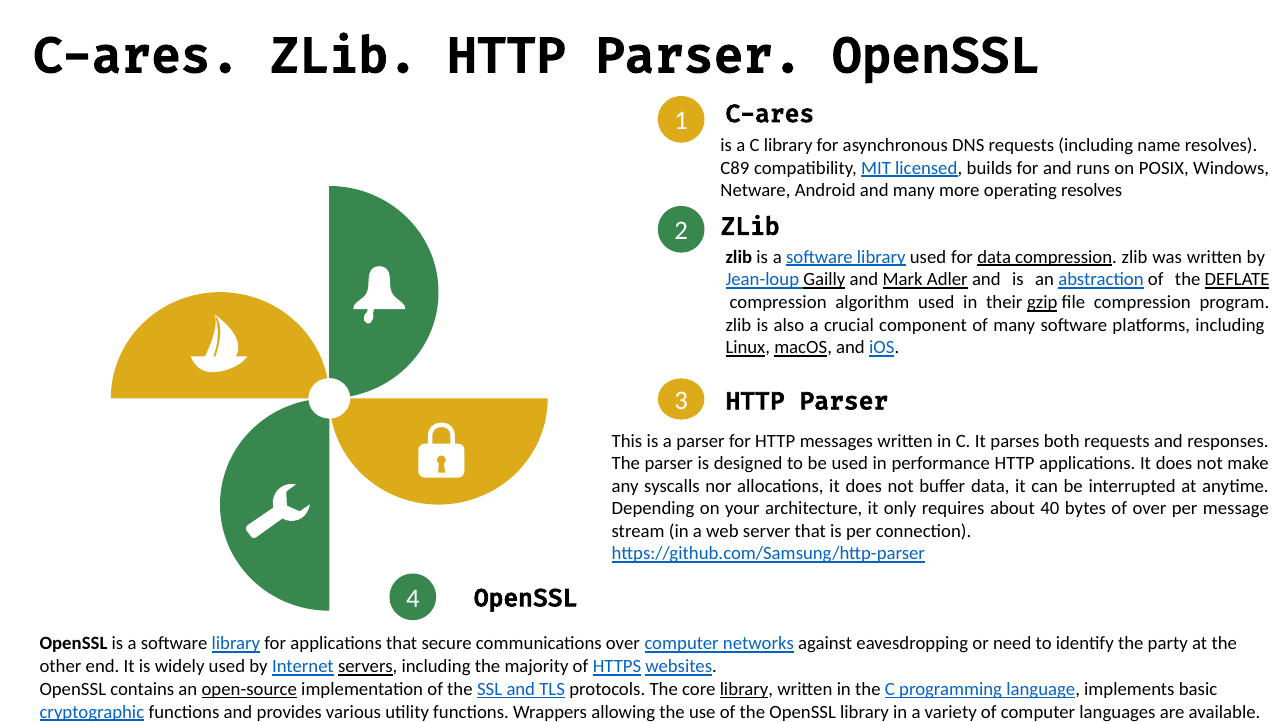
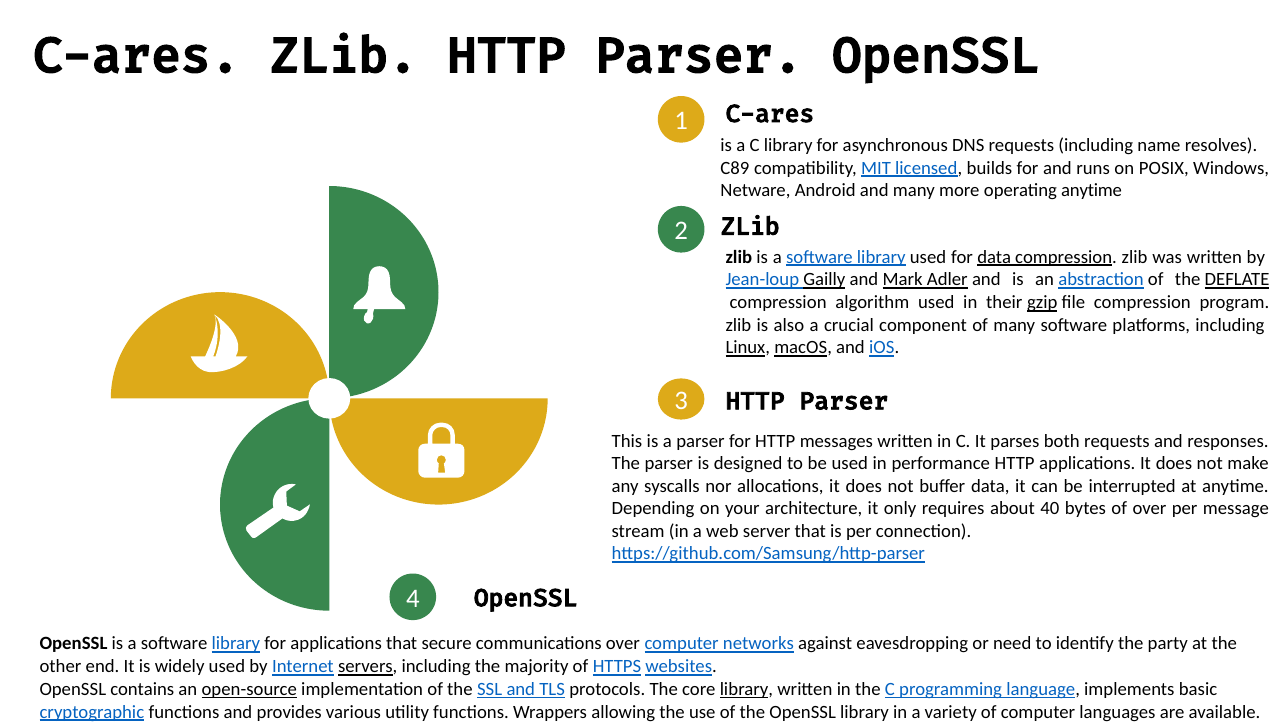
operating resolves: resolves -> anytime
